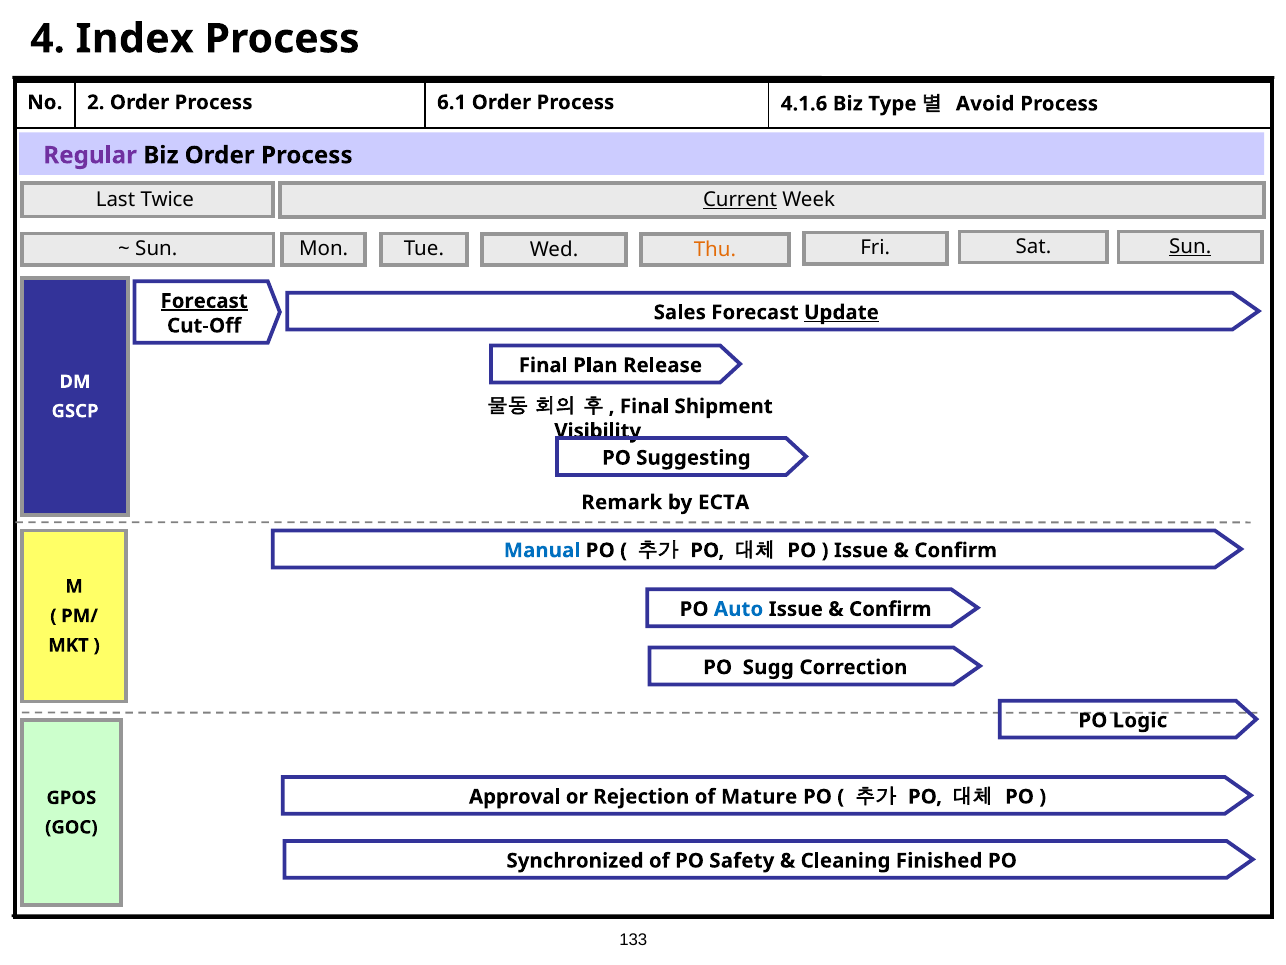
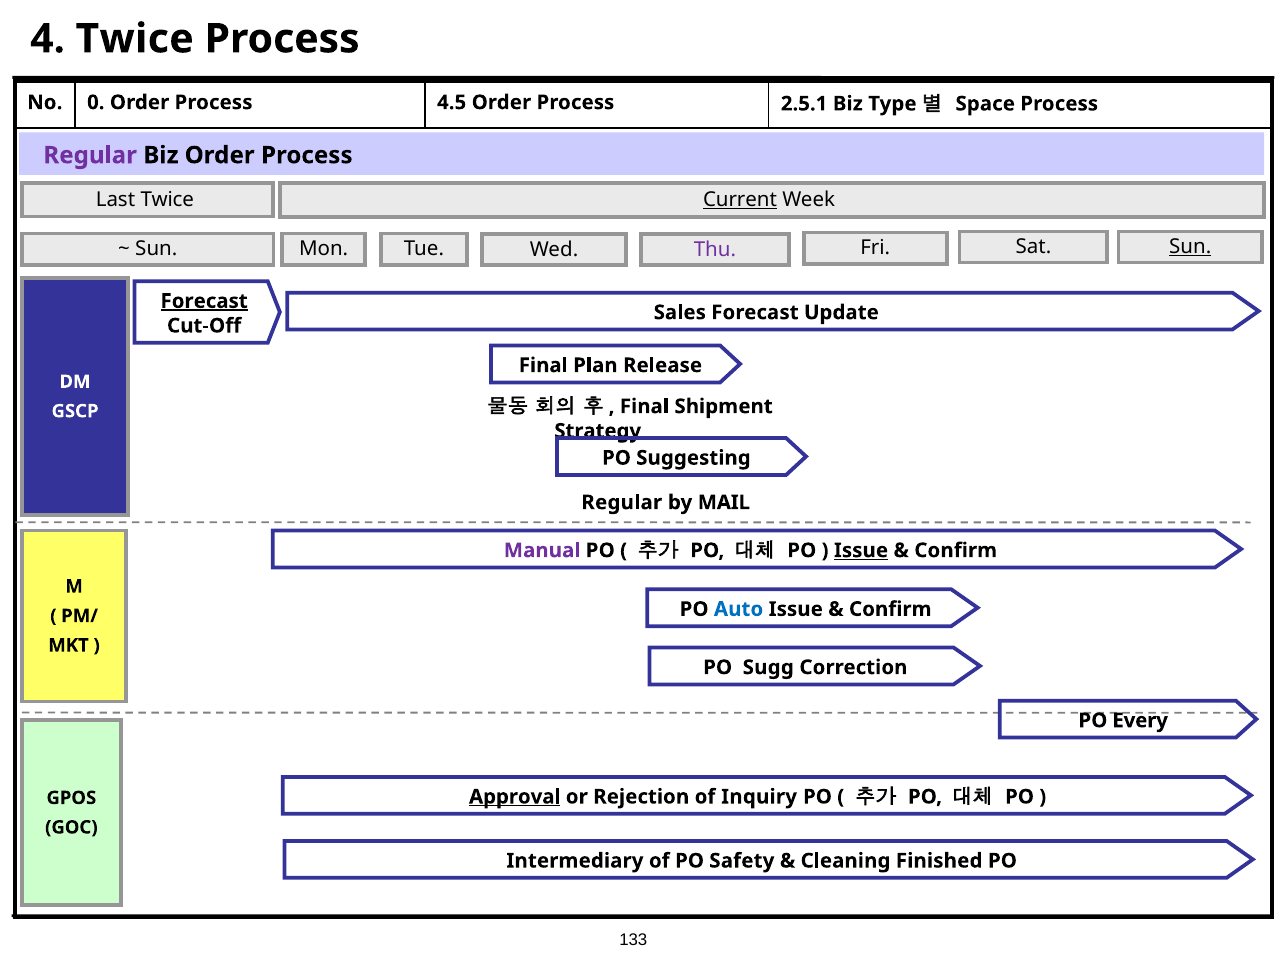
4 Index: Index -> Twice
2: 2 -> 0
6.1: 6.1 -> 4.5
4.1.6: 4.1.6 -> 2.5.1
Avoid: Avoid -> Space
Thu colour: orange -> purple
Update underline: present -> none
Visibility: Visibility -> Strategy
Remark at (622, 502): Remark -> Regular
ECTA: ECTA -> MAIL
Manual colour: blue -> purple
Issue at (861, 550) underline: none -> present
Logic: Logic -> Every
Approval underline: none -> present
Mature: Mature -> Inquiry
Synchronized: Synchronized -> Intermediary
